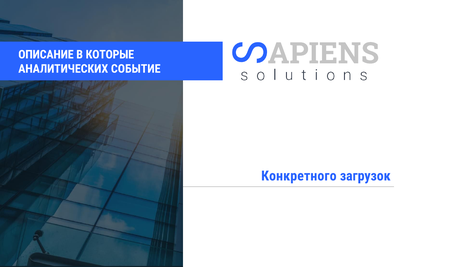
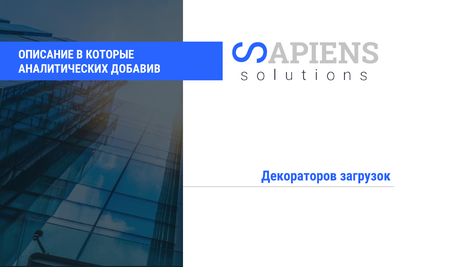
СОБЫТИЕ: СОБЫТИЕ -> ДОБАВИВ
Конкретного: Конкретного -> Декораторов
